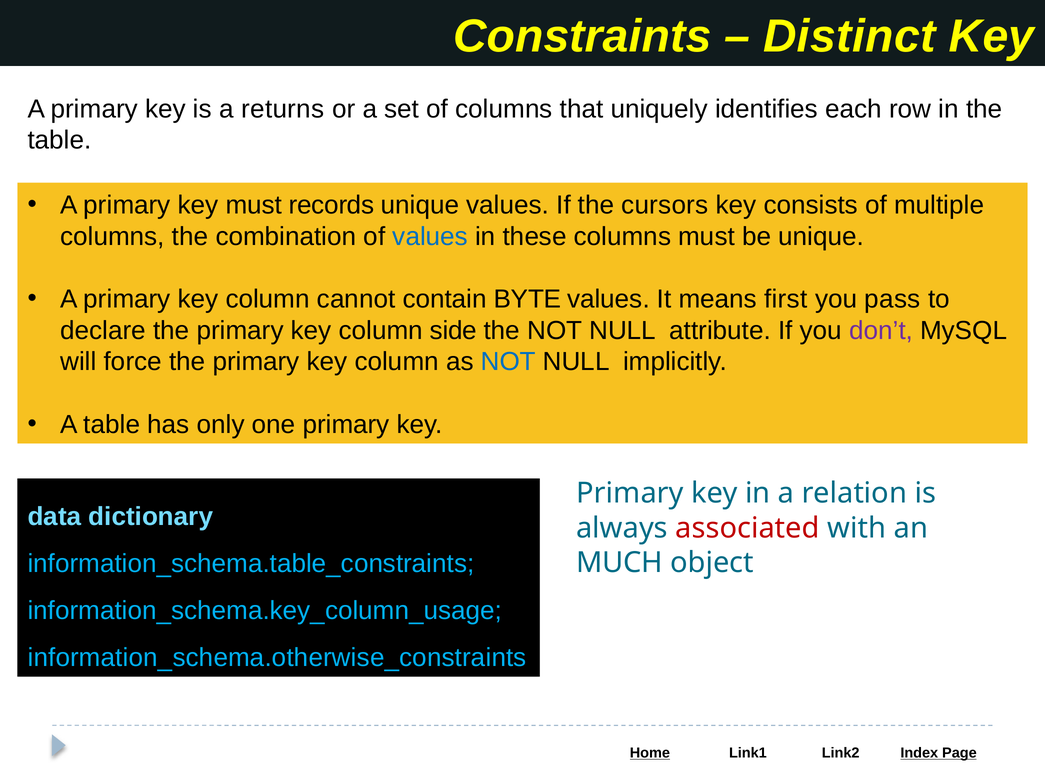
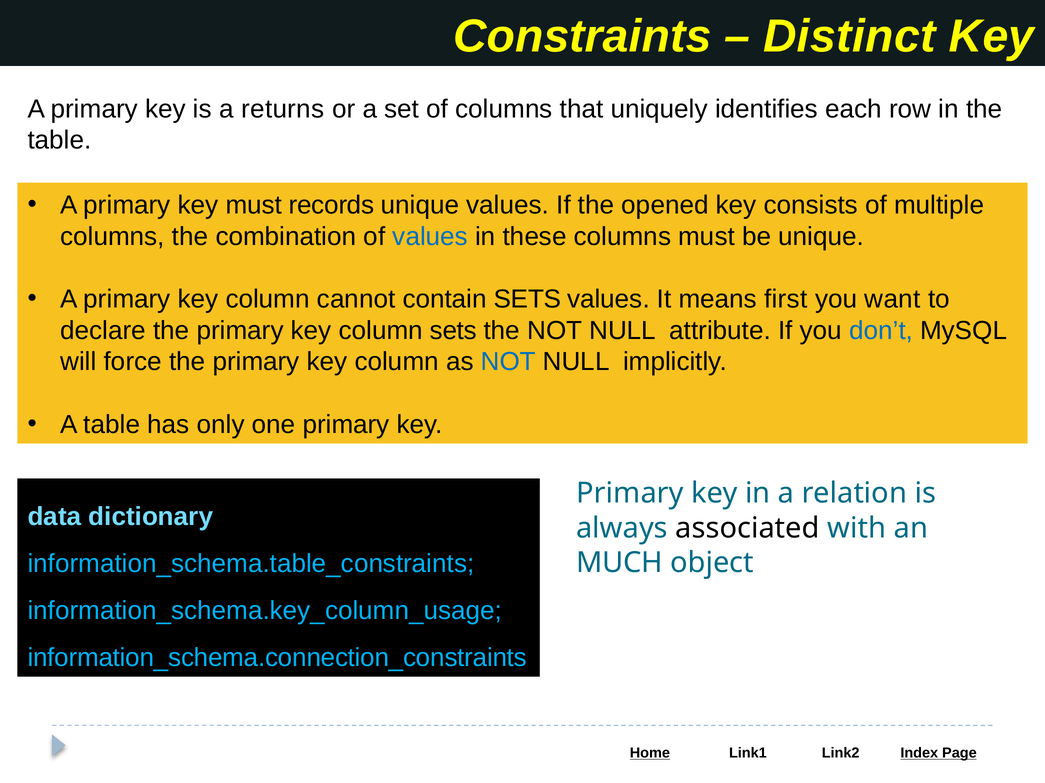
cursors: cursors -> opened
contain BYTE: BYTE -> SETS
pass: pass -> want
column side: side -> sets
don’t colour: purple -> blue
associated colour: red -> black
information_schema.otherwise_constraints: information_schema.otherwise_constraints -> information_schema.connection_constraints
